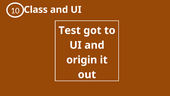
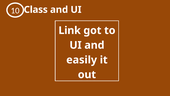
Test: Test -> Link
origin: origin -> easily
